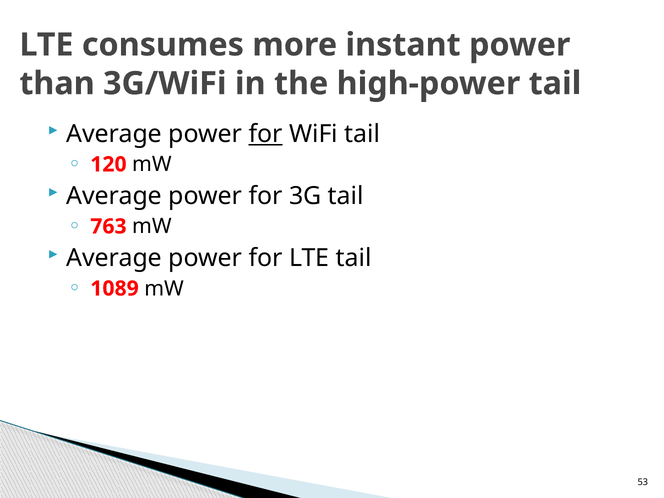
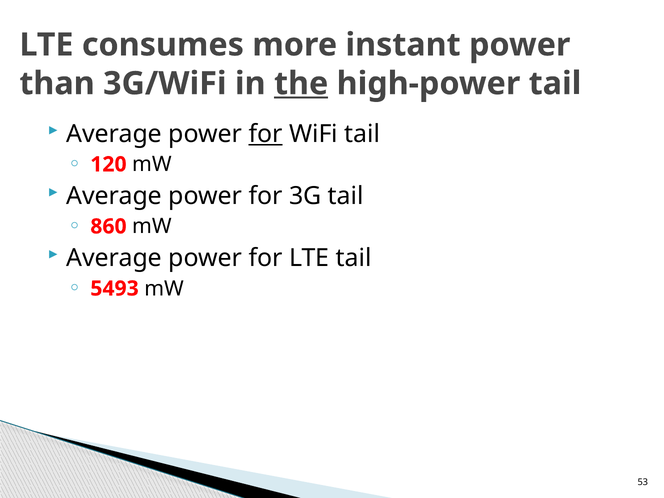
the underline: none -> present
763: 763 -> 860
1089: 1089 -> 5493
